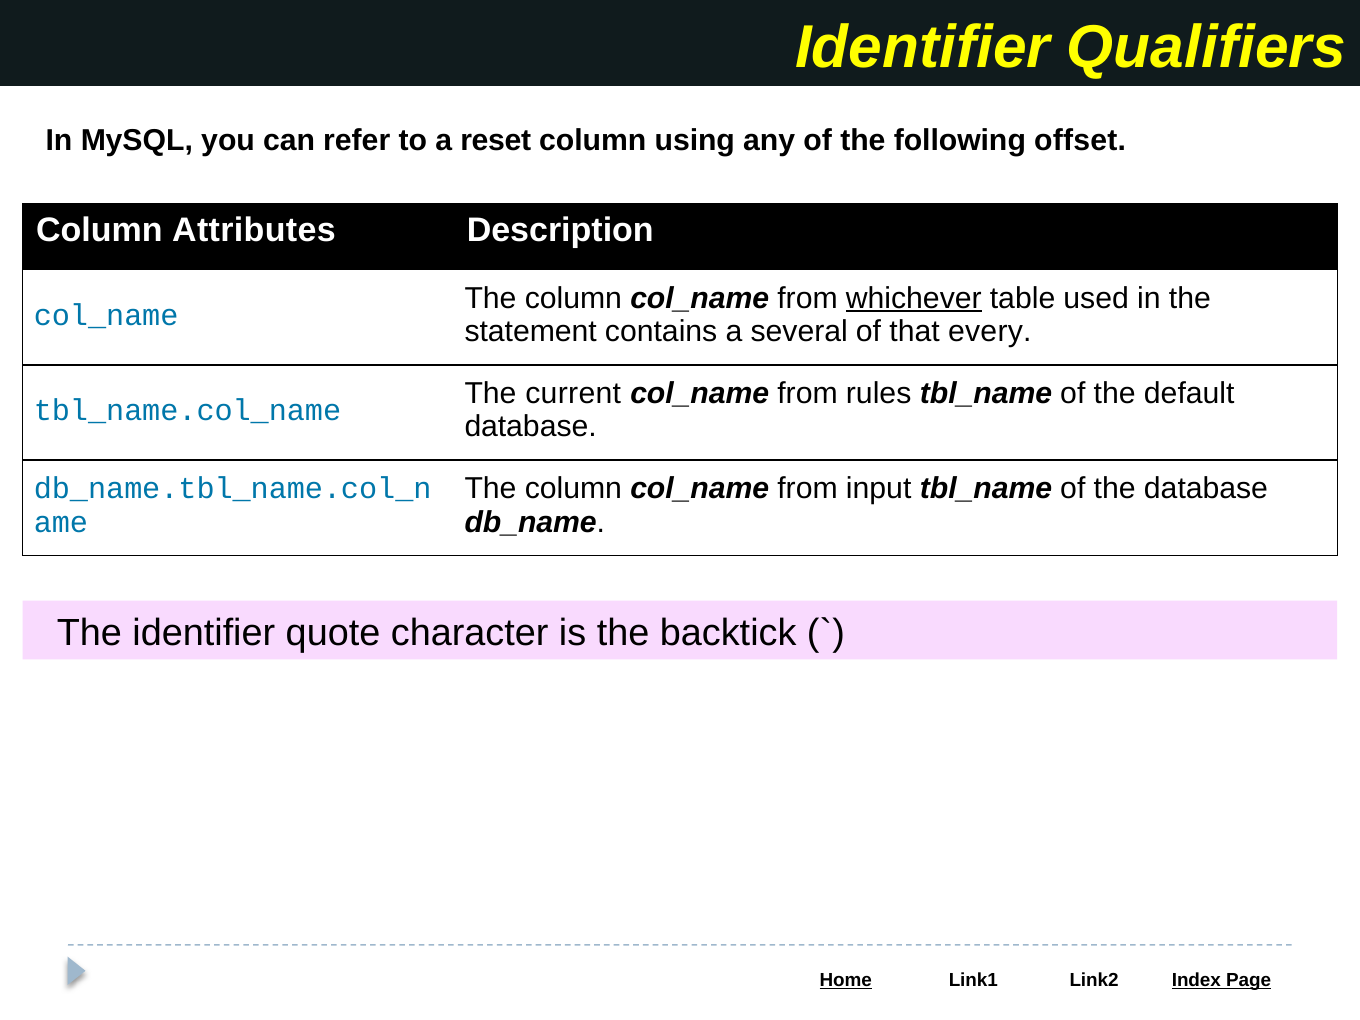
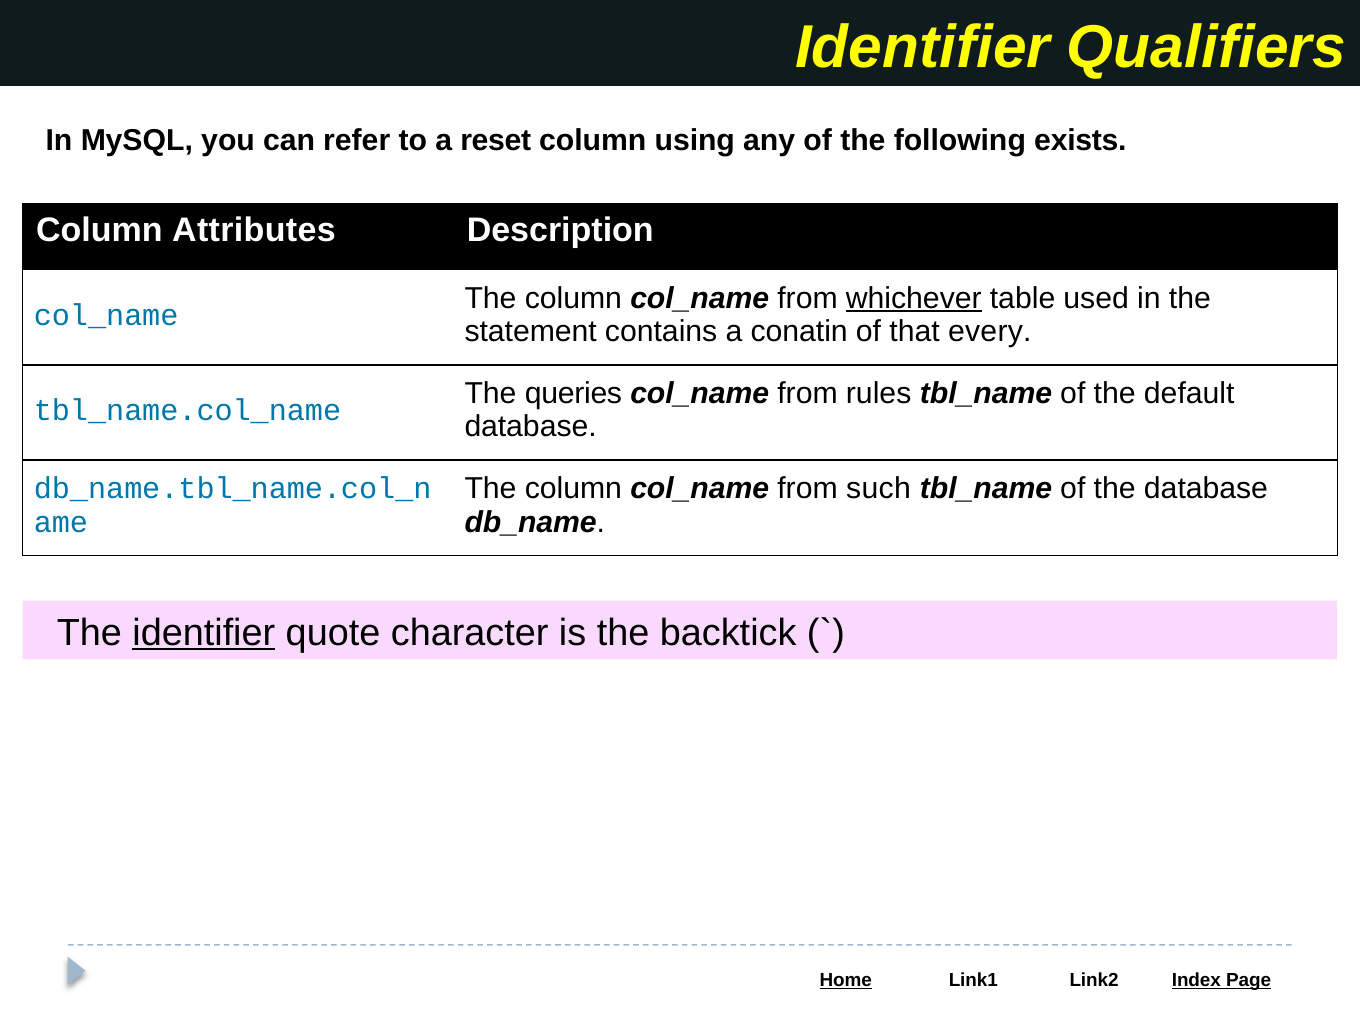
offset: offset -> exists
several: several -> conatin
current: current -> queries
input: input -> such
identifier at (204, 633) underline: none -> present
